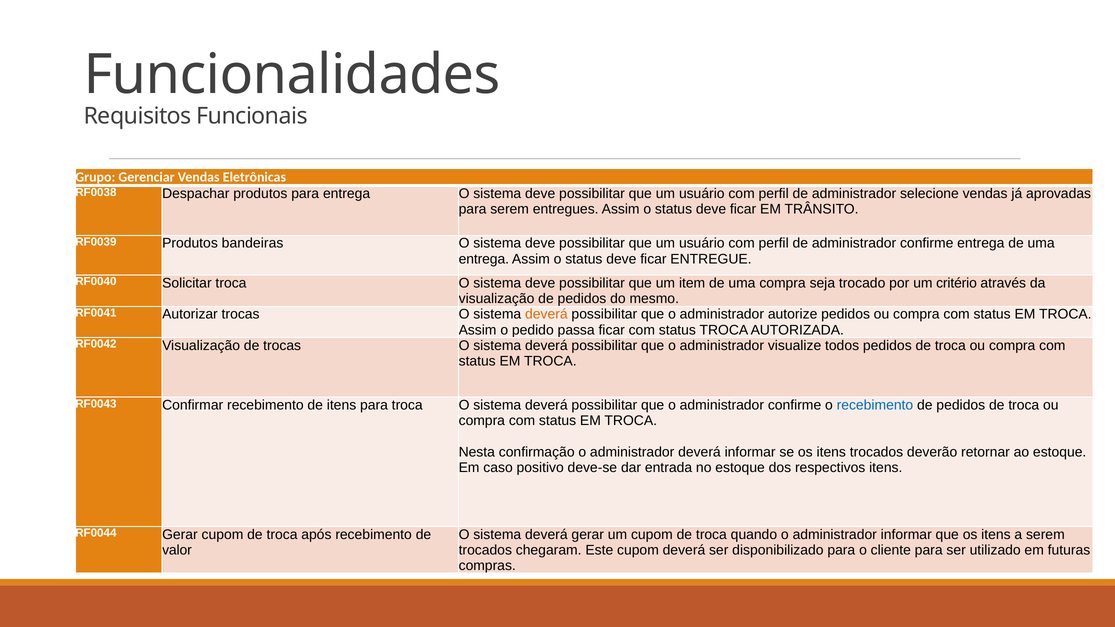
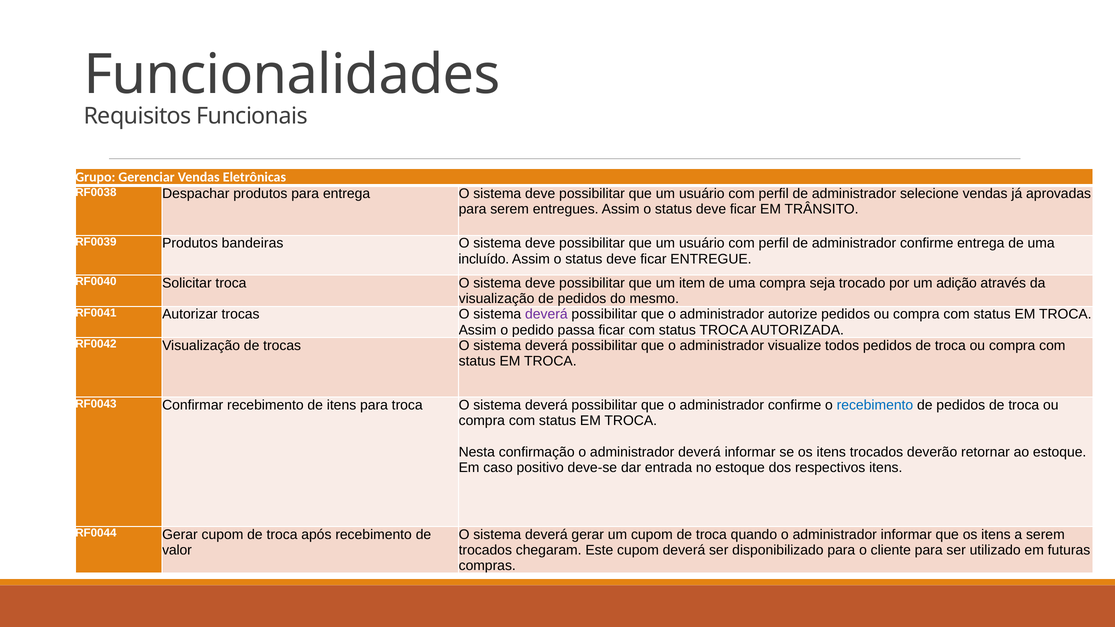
entrega at (484, 259): entrega -> incluído
critério: critério -> adição
deverá at (546, 314) colour: orange -> purple
